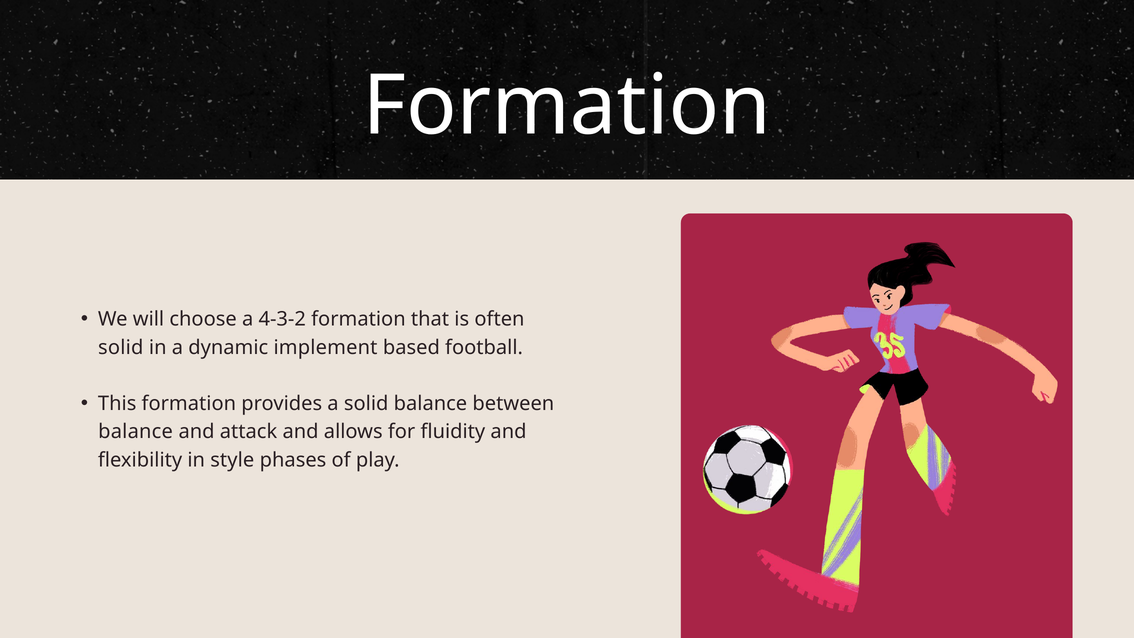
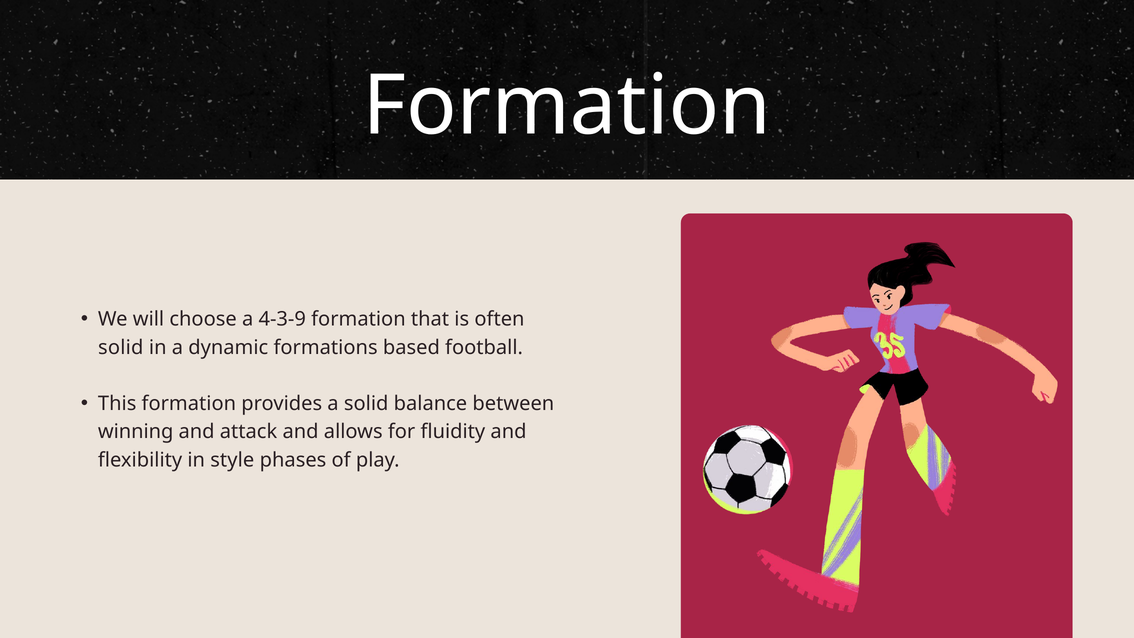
4-3-2: 4-3-2 -> 4-3-9
implement: implement -> formations
balance at (136, 432): balance -> winning
